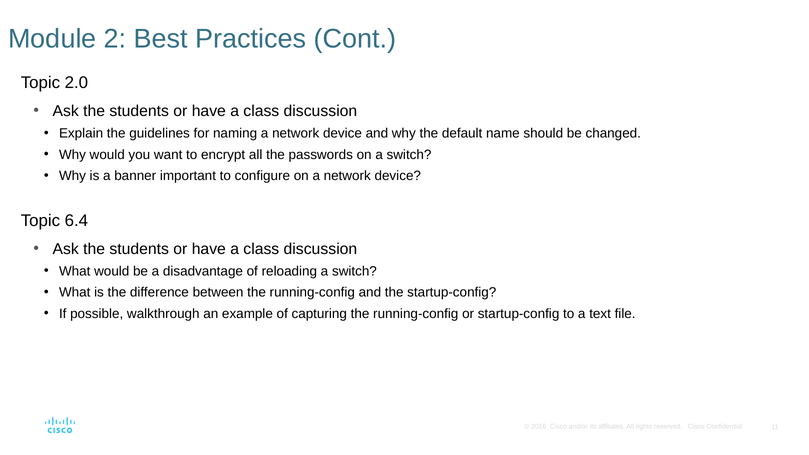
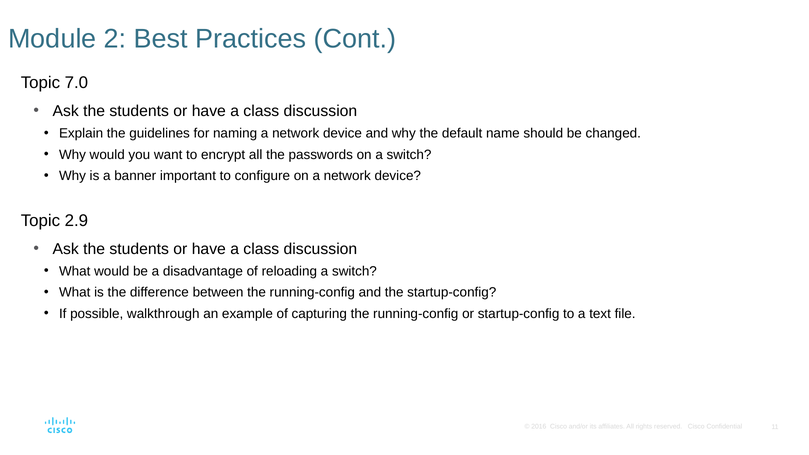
2.0: 2.0 -> 7.0
6.4: 6.4 -> 2.9
